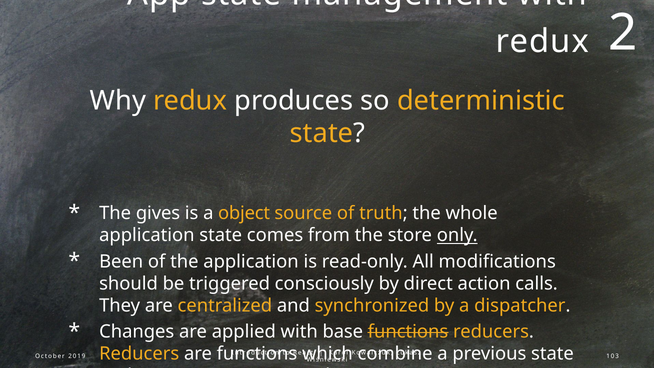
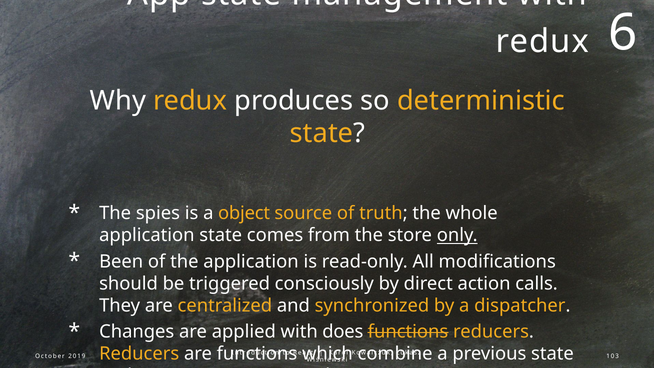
2: 2 -> 6
gives: gives -> spies
base: base -> does
